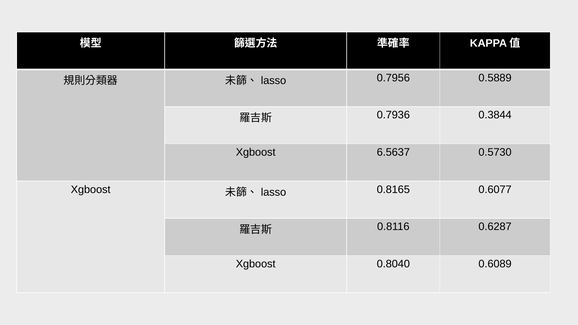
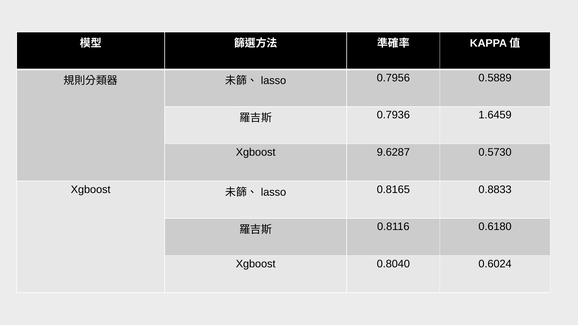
0.3844: 0.3844 -> 1.6459
6.5637: 6.5637 -> 9.6287
0.6077: 0.6077 -> 0.8833
0.6287: 0.6287 -> 0.6180
0.6089: 0.6089 -> 0.6024
